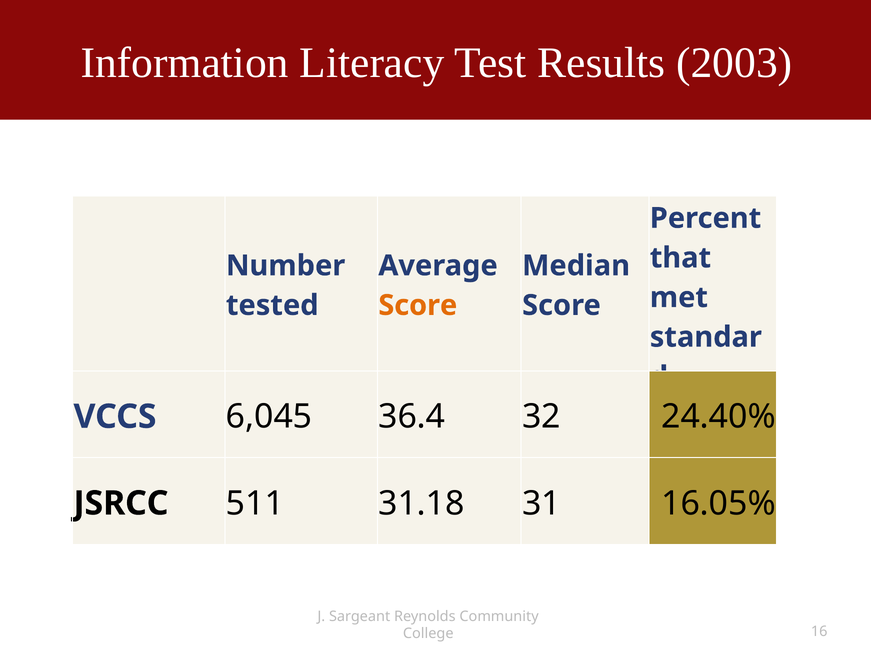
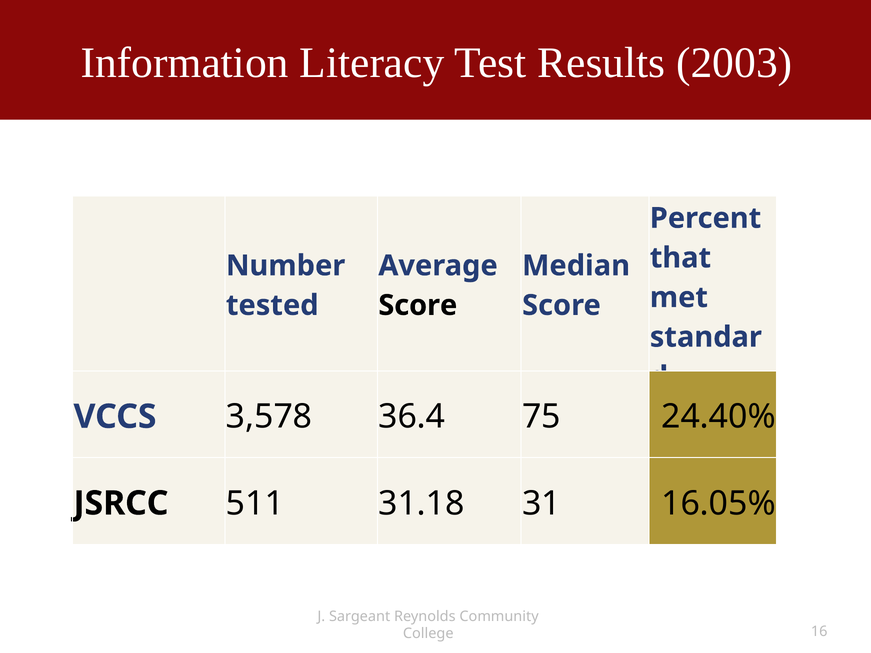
Score at (418, 305) colour: orange -> black
6,045: 6,045 -> 3,578
32: 32 -> 75
